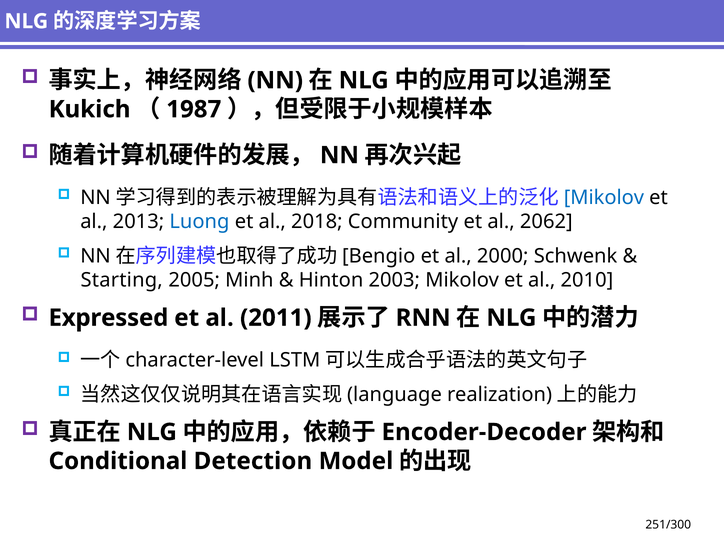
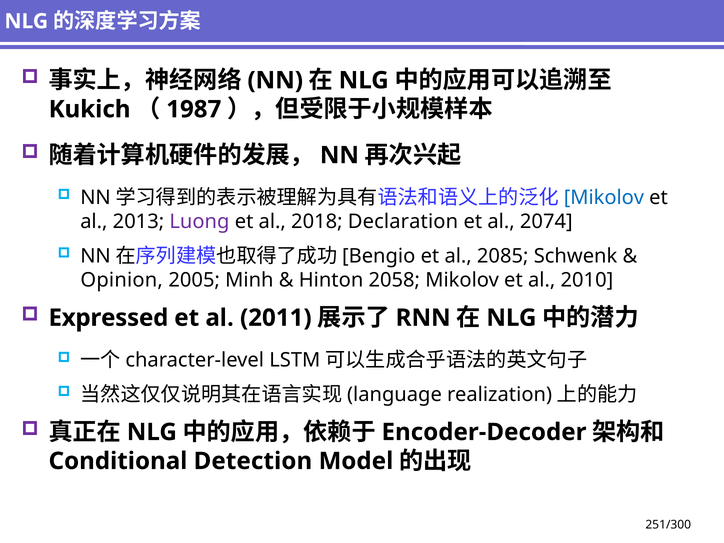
Luong colour: blue -> purple
Community: Community -> Declaration
2062: 2062 -> 2074
2000: 2000 -> 2085
Starting: Starting -> Opinion
2003: 2003 -> 2058
